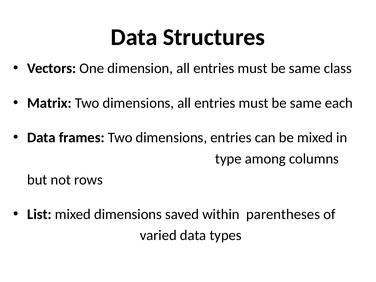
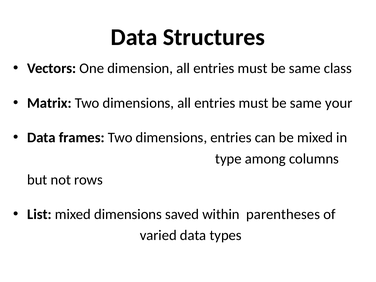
each: each -> your
